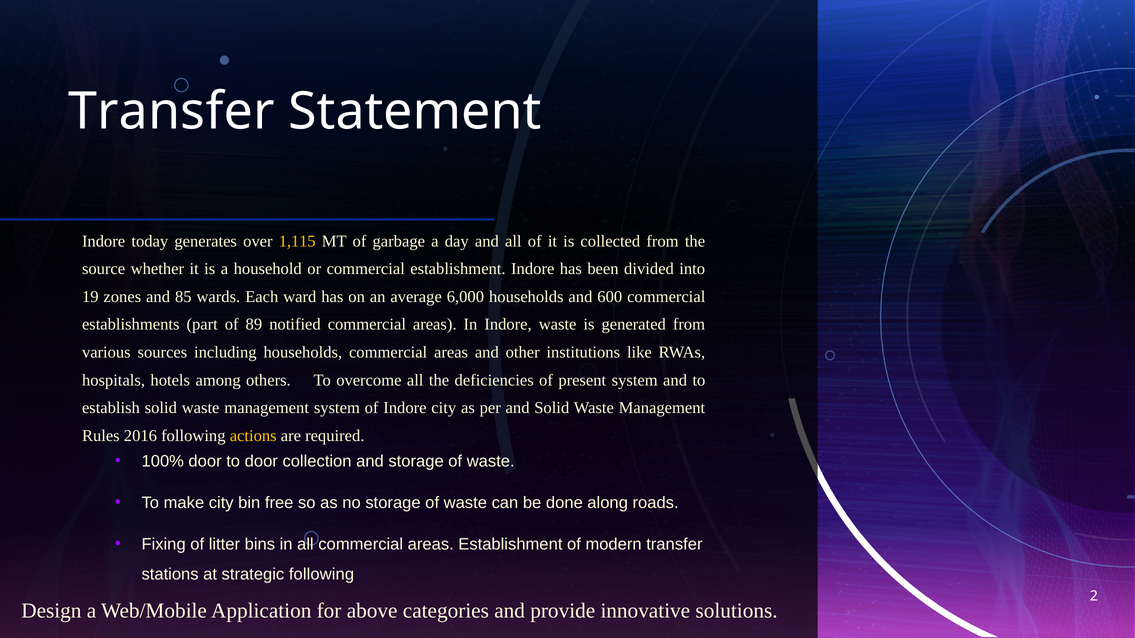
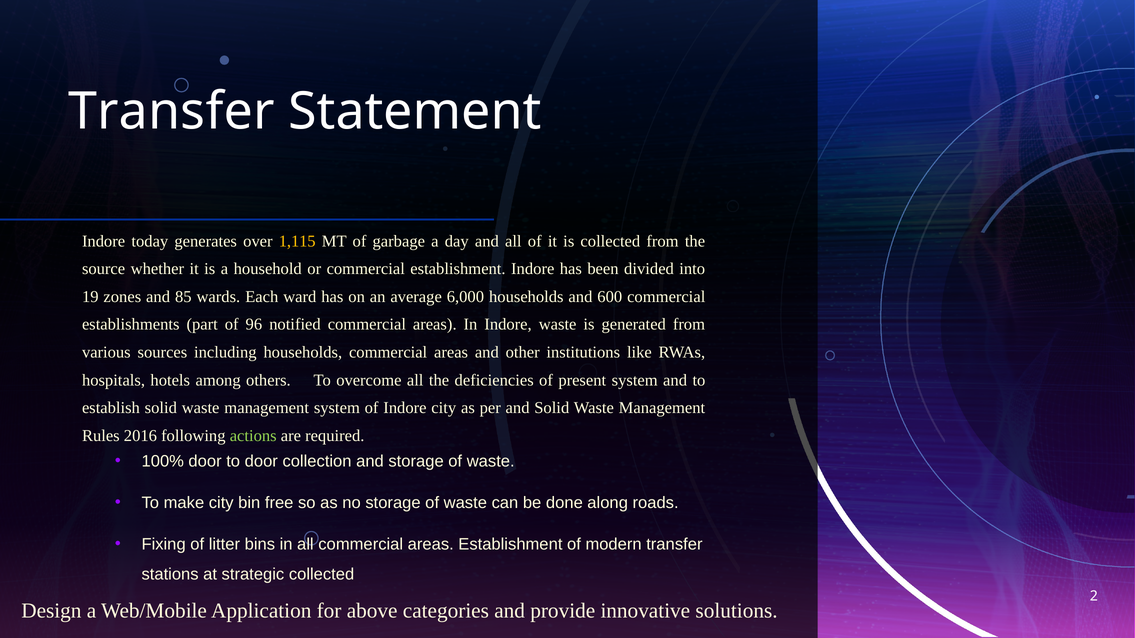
89: 89 -> 96
actions colour: yellow -> light green
strategic following: following -> collected
